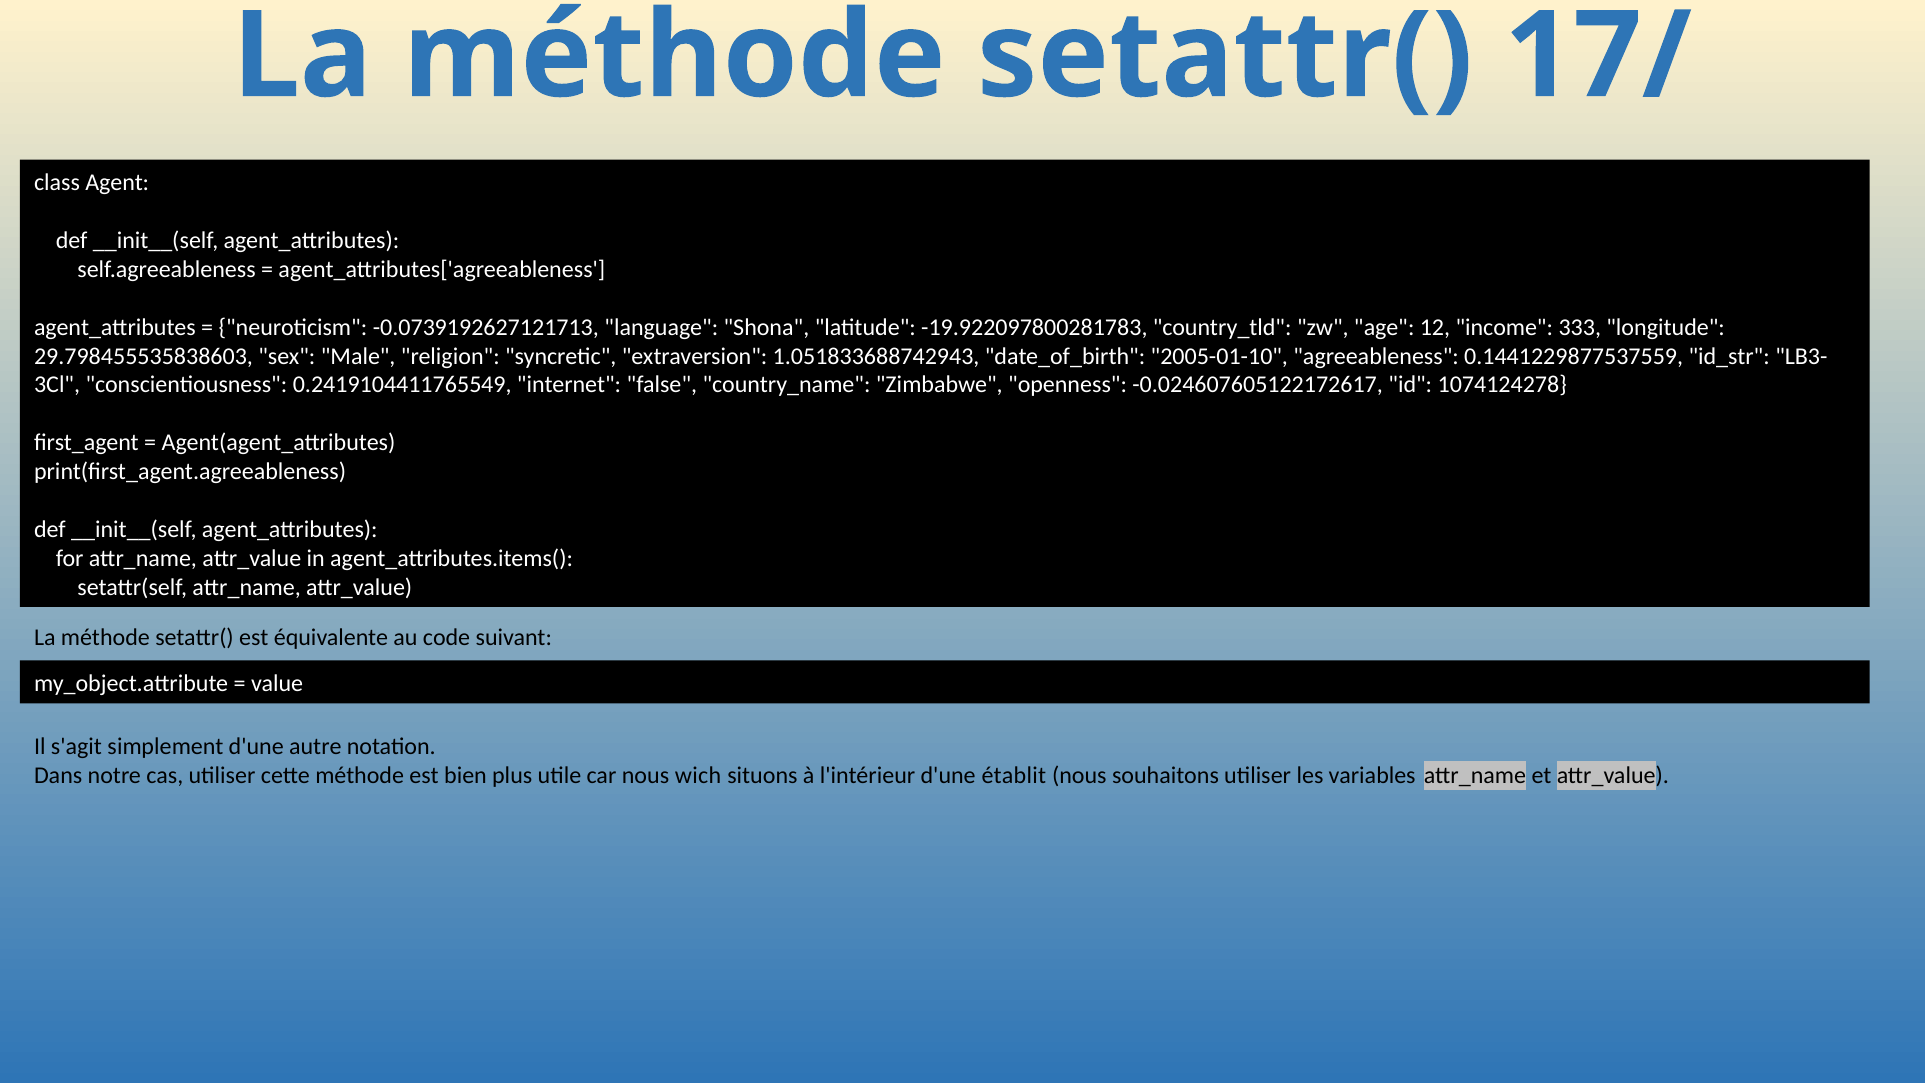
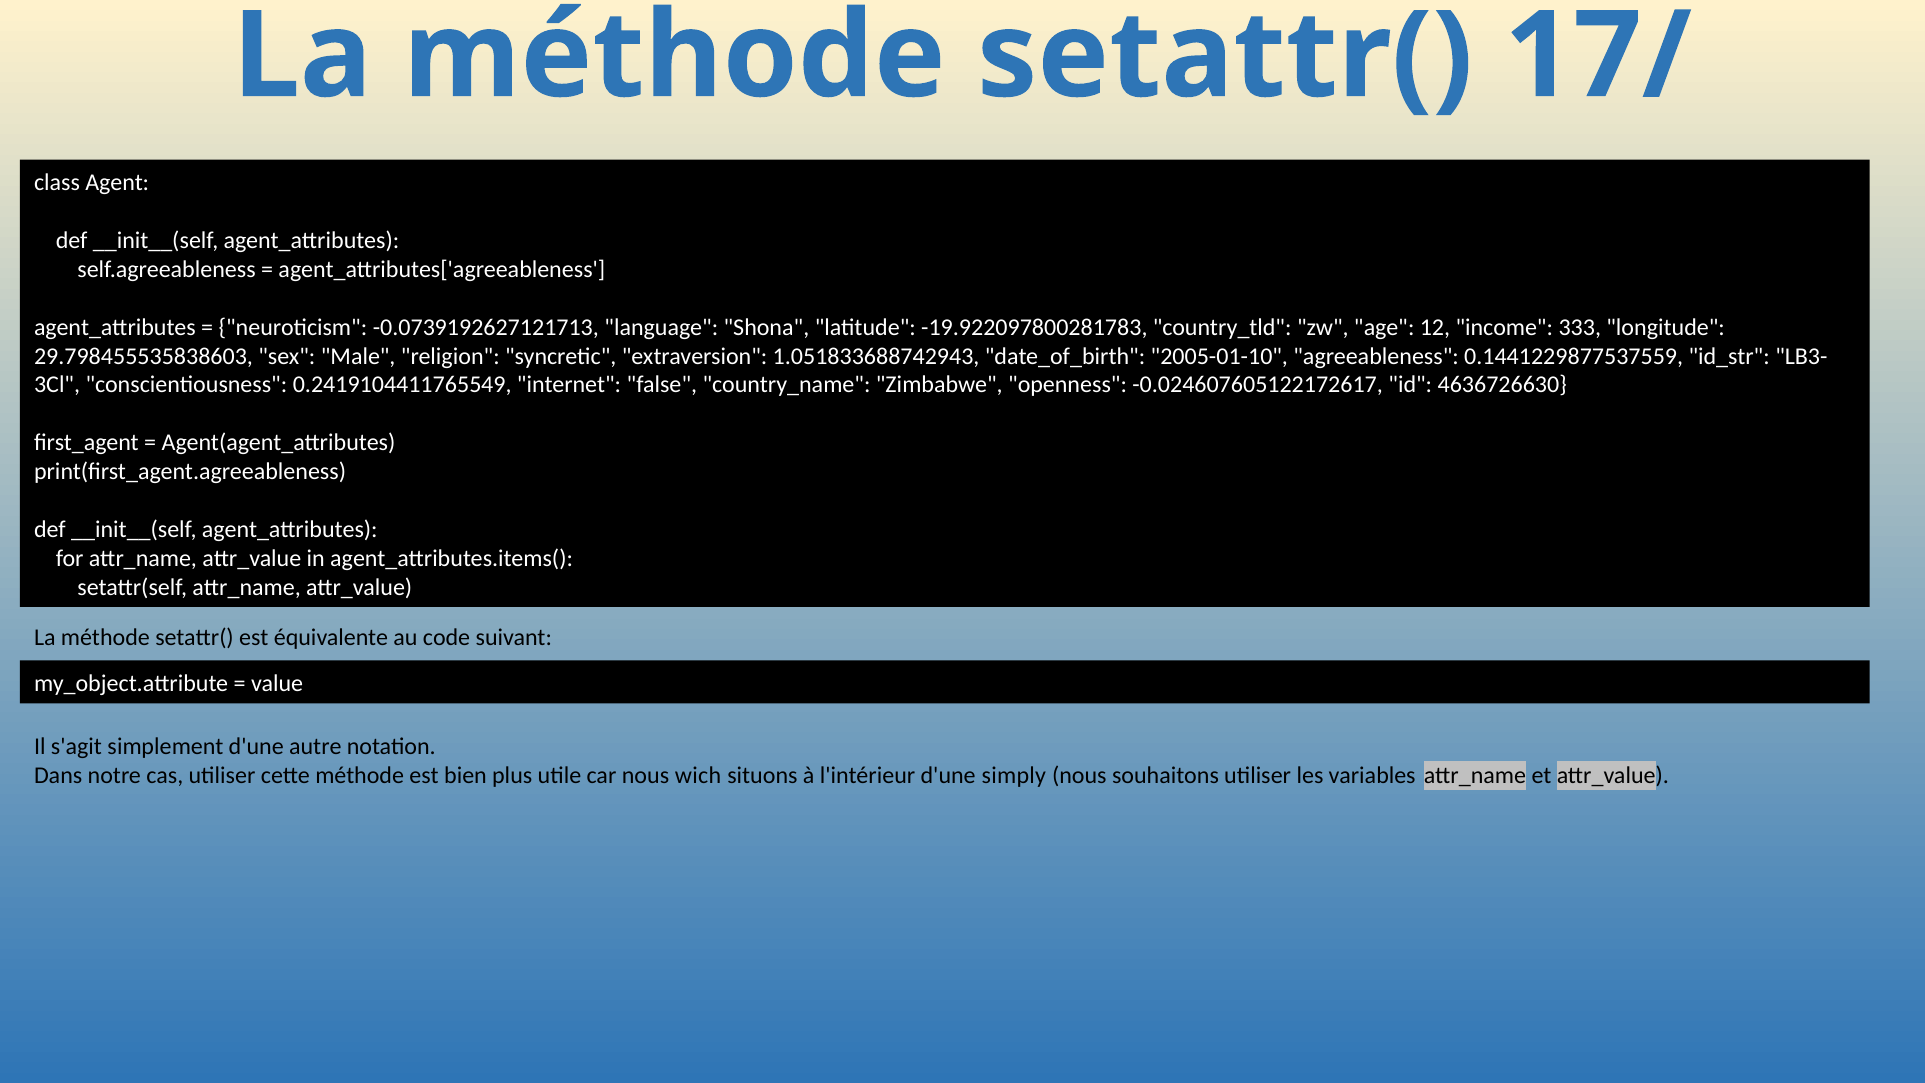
1074124278: 1074124278 -> 4636726630
établit: établit -> simply
